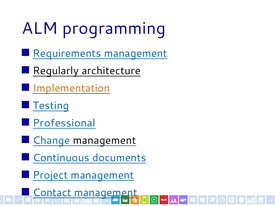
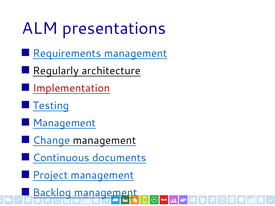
programming: programming -> presentations
Implementation colour: orange -> red
Professional at (64, 123): Professional -> Management
Contact: Contact -> Backlog
